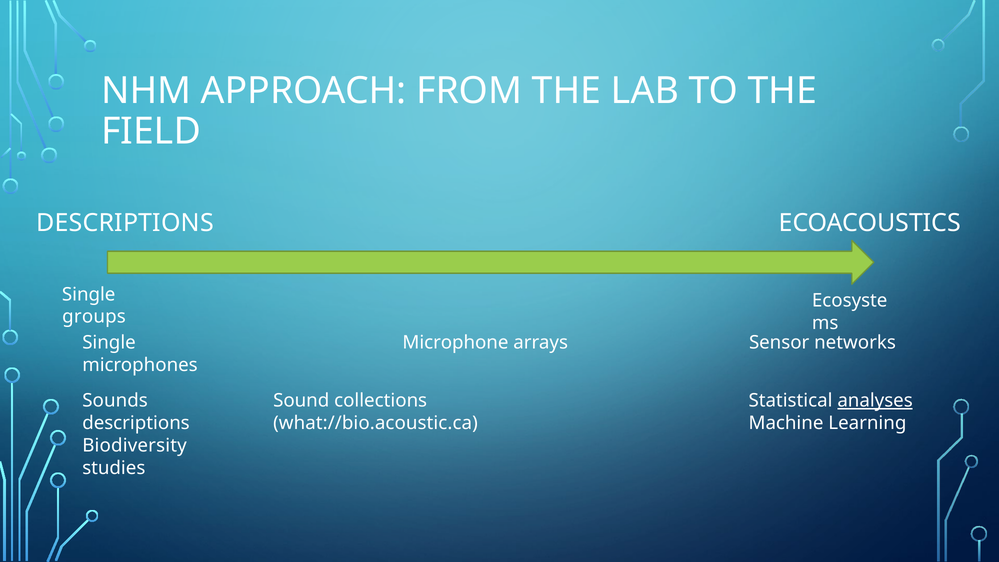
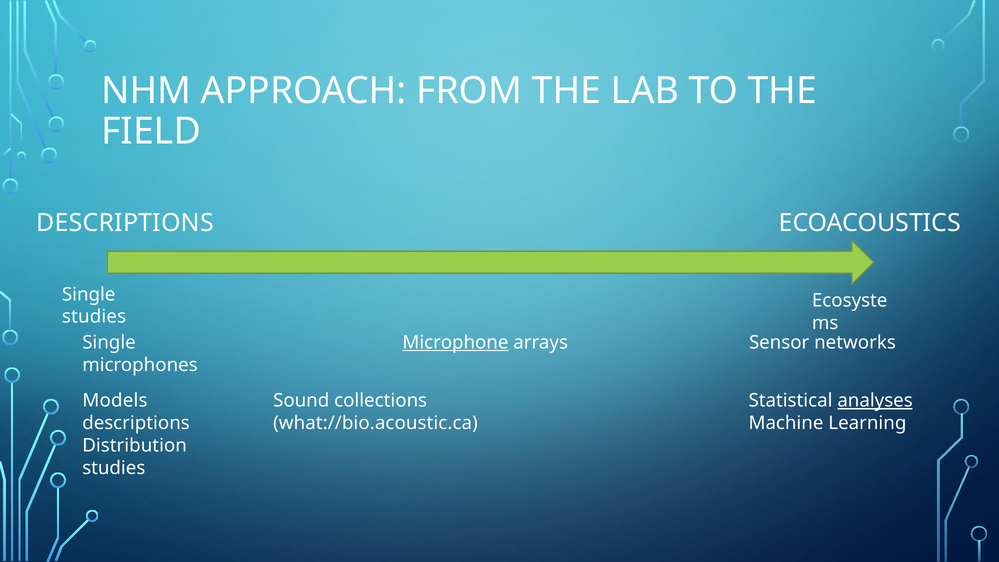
groups at (94, 317): groups -> studies
Microphone underline: none -> present
Sounds: Sounds -> Models
Biodiversity: Biodiversity -> Distribution
